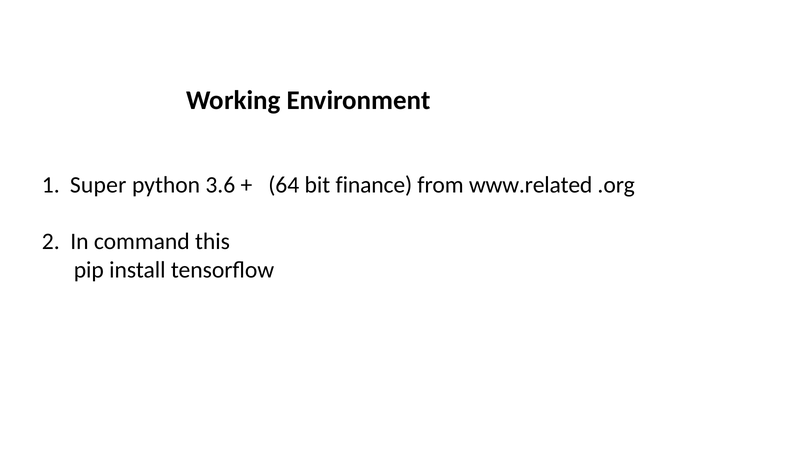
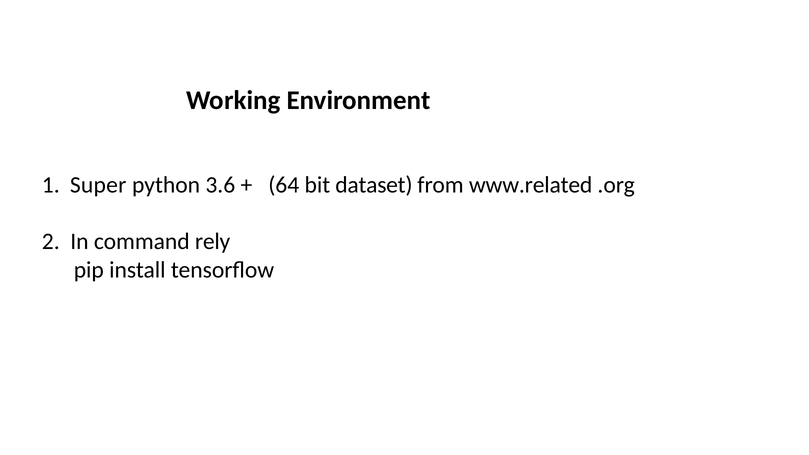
finance: finance -> dataset
this: this -> rely
